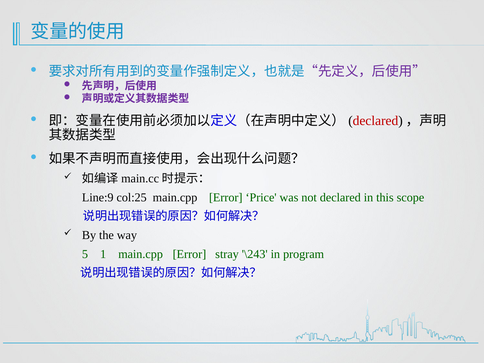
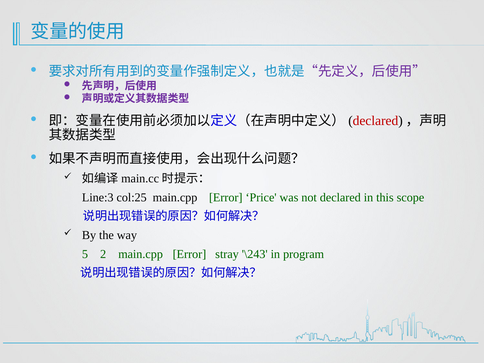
Line:9: Line:9 -> Line:3
1: 1 -> 2
